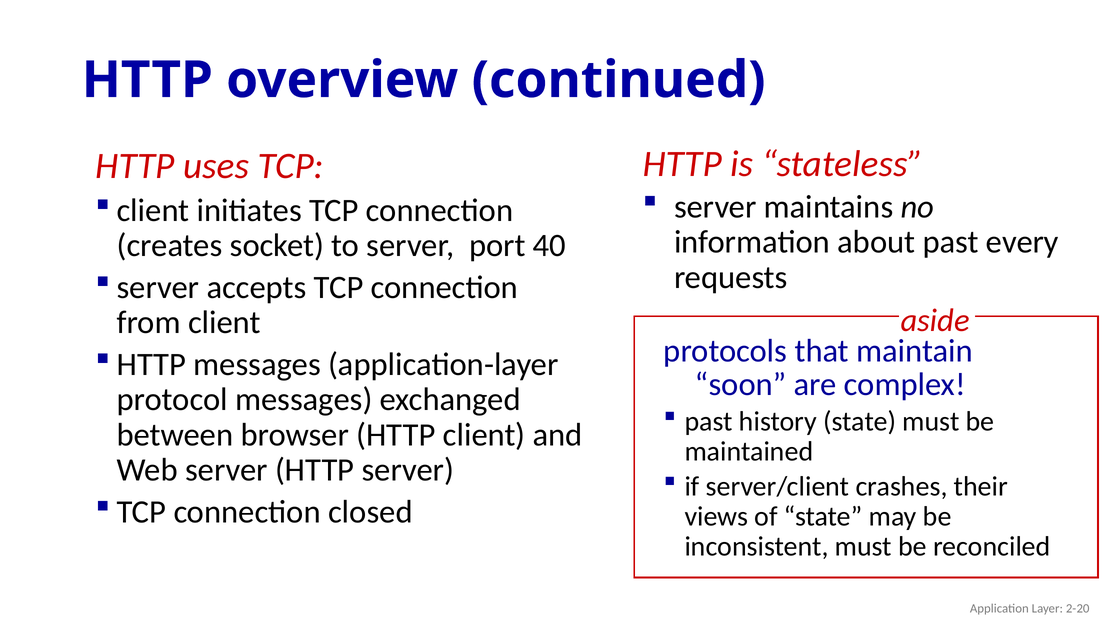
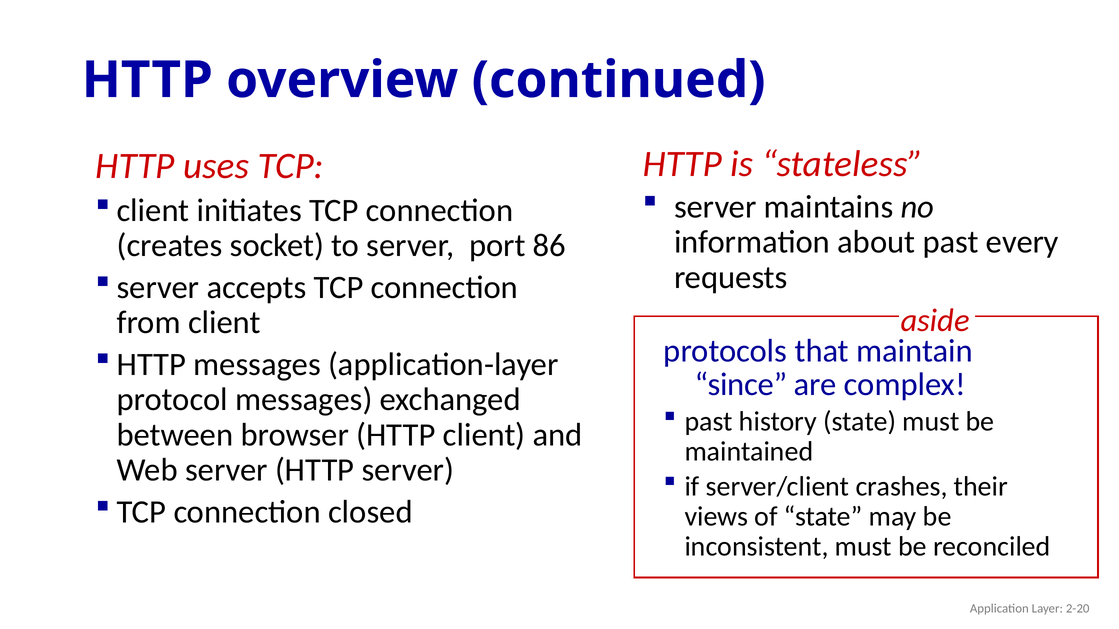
40: 40 -> 86
soon: soon -> since
